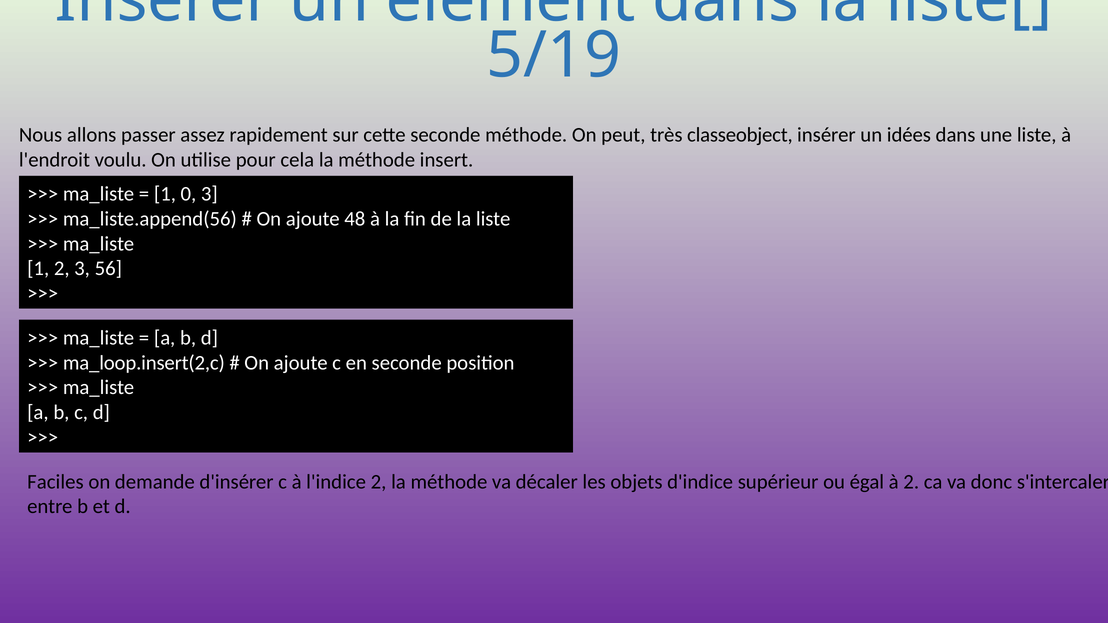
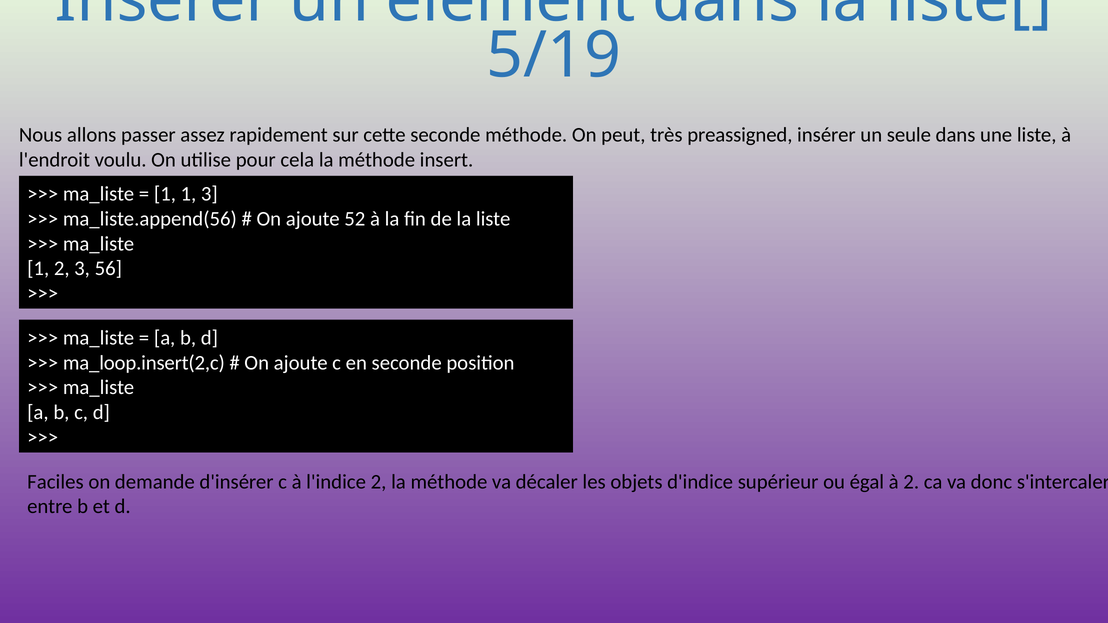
classeobject: classeobject -> preassigned
idées: idées -> seule
1 0: 0 -> 1
48: 48 -> 52
